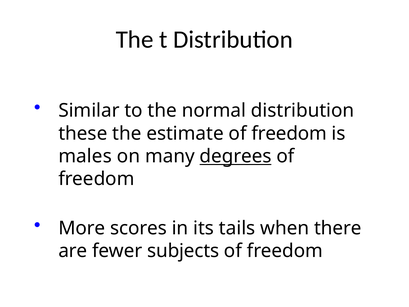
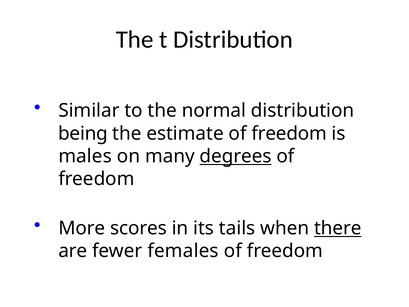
these: these -> being
there underline: none -> present
subjects: subjects -> females
